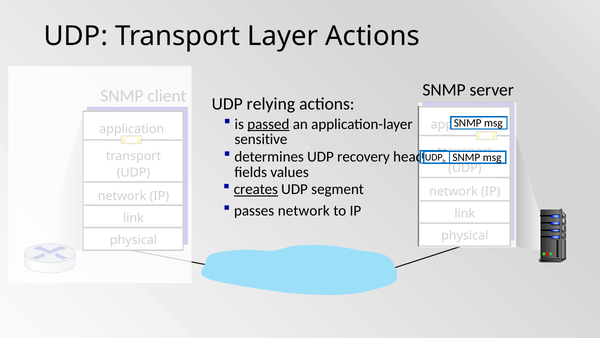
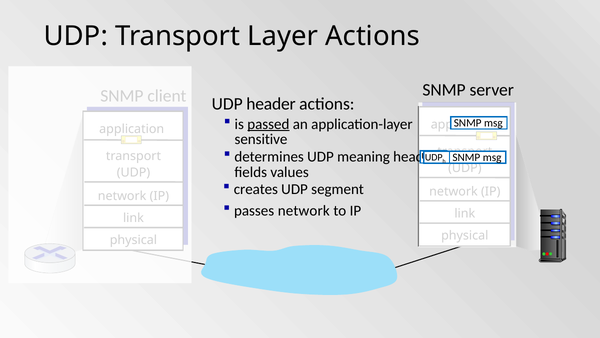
UDP relying: relying -> header
recovery: recovery -> meaning
creates underline: present -> none
